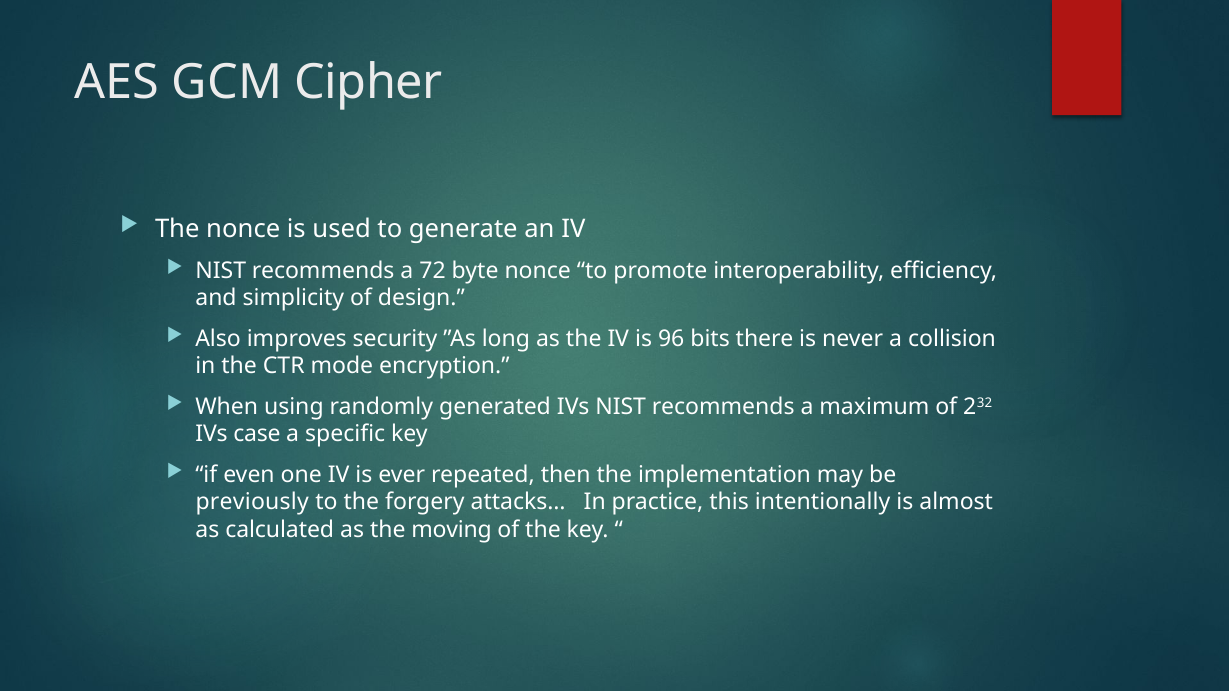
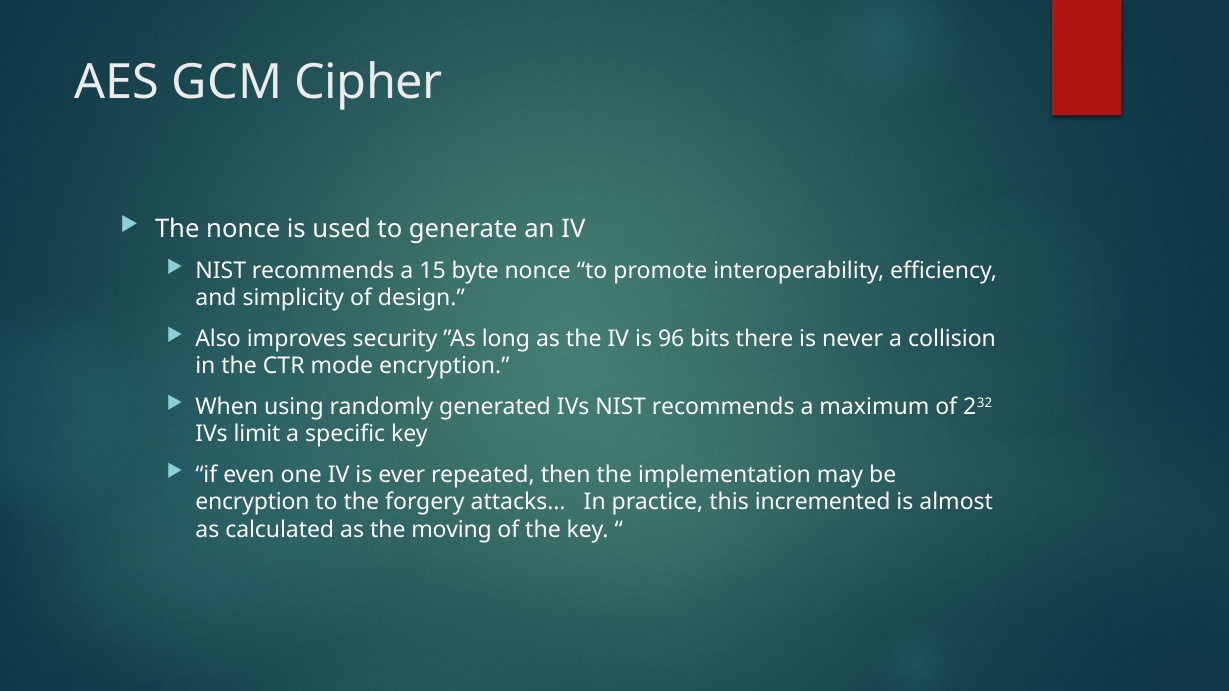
72: 72 -> 15
case: case -> limit
previously at (252, 503): previously -> encryption
intentionally: intentionally -> incremented
